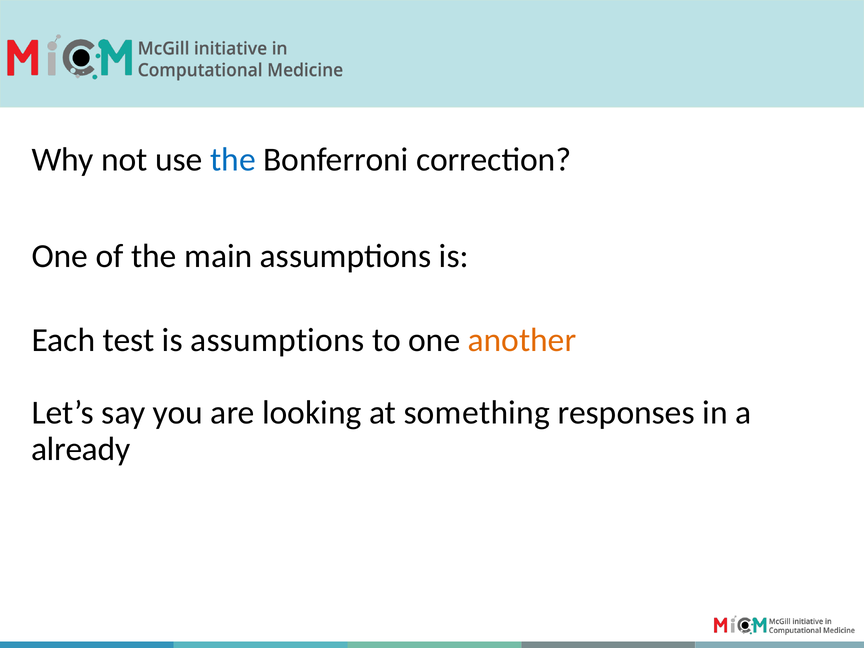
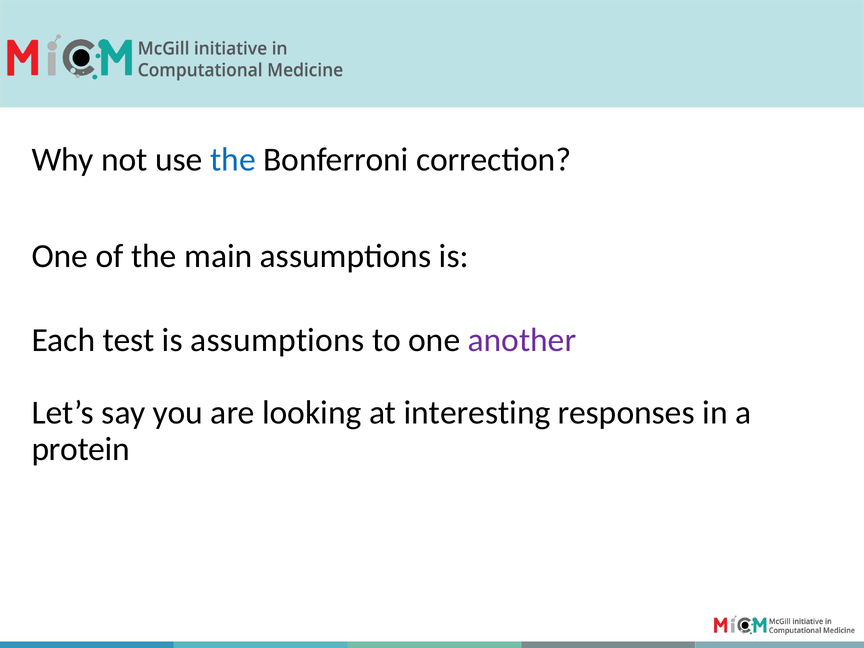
another colour: orange -> purple
something: something -> interesting
already: already -> protein
